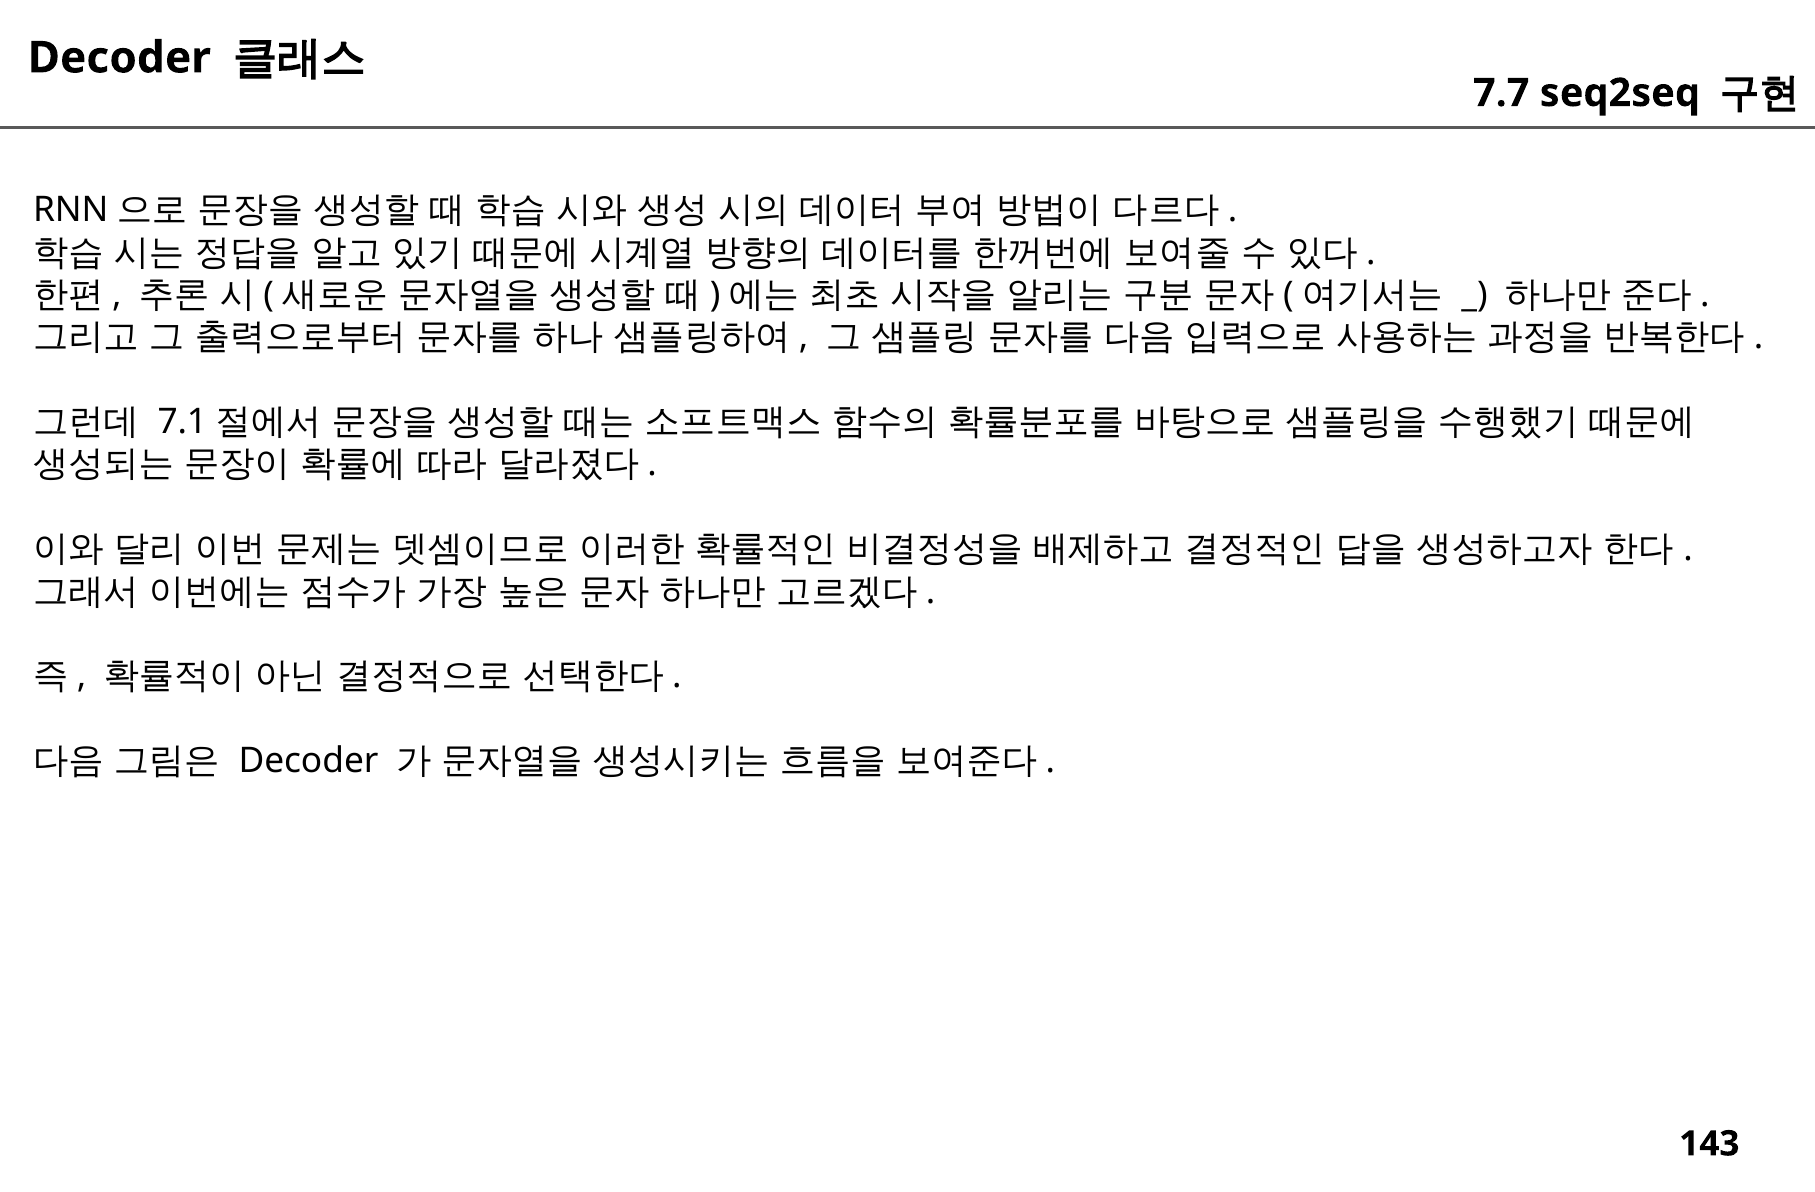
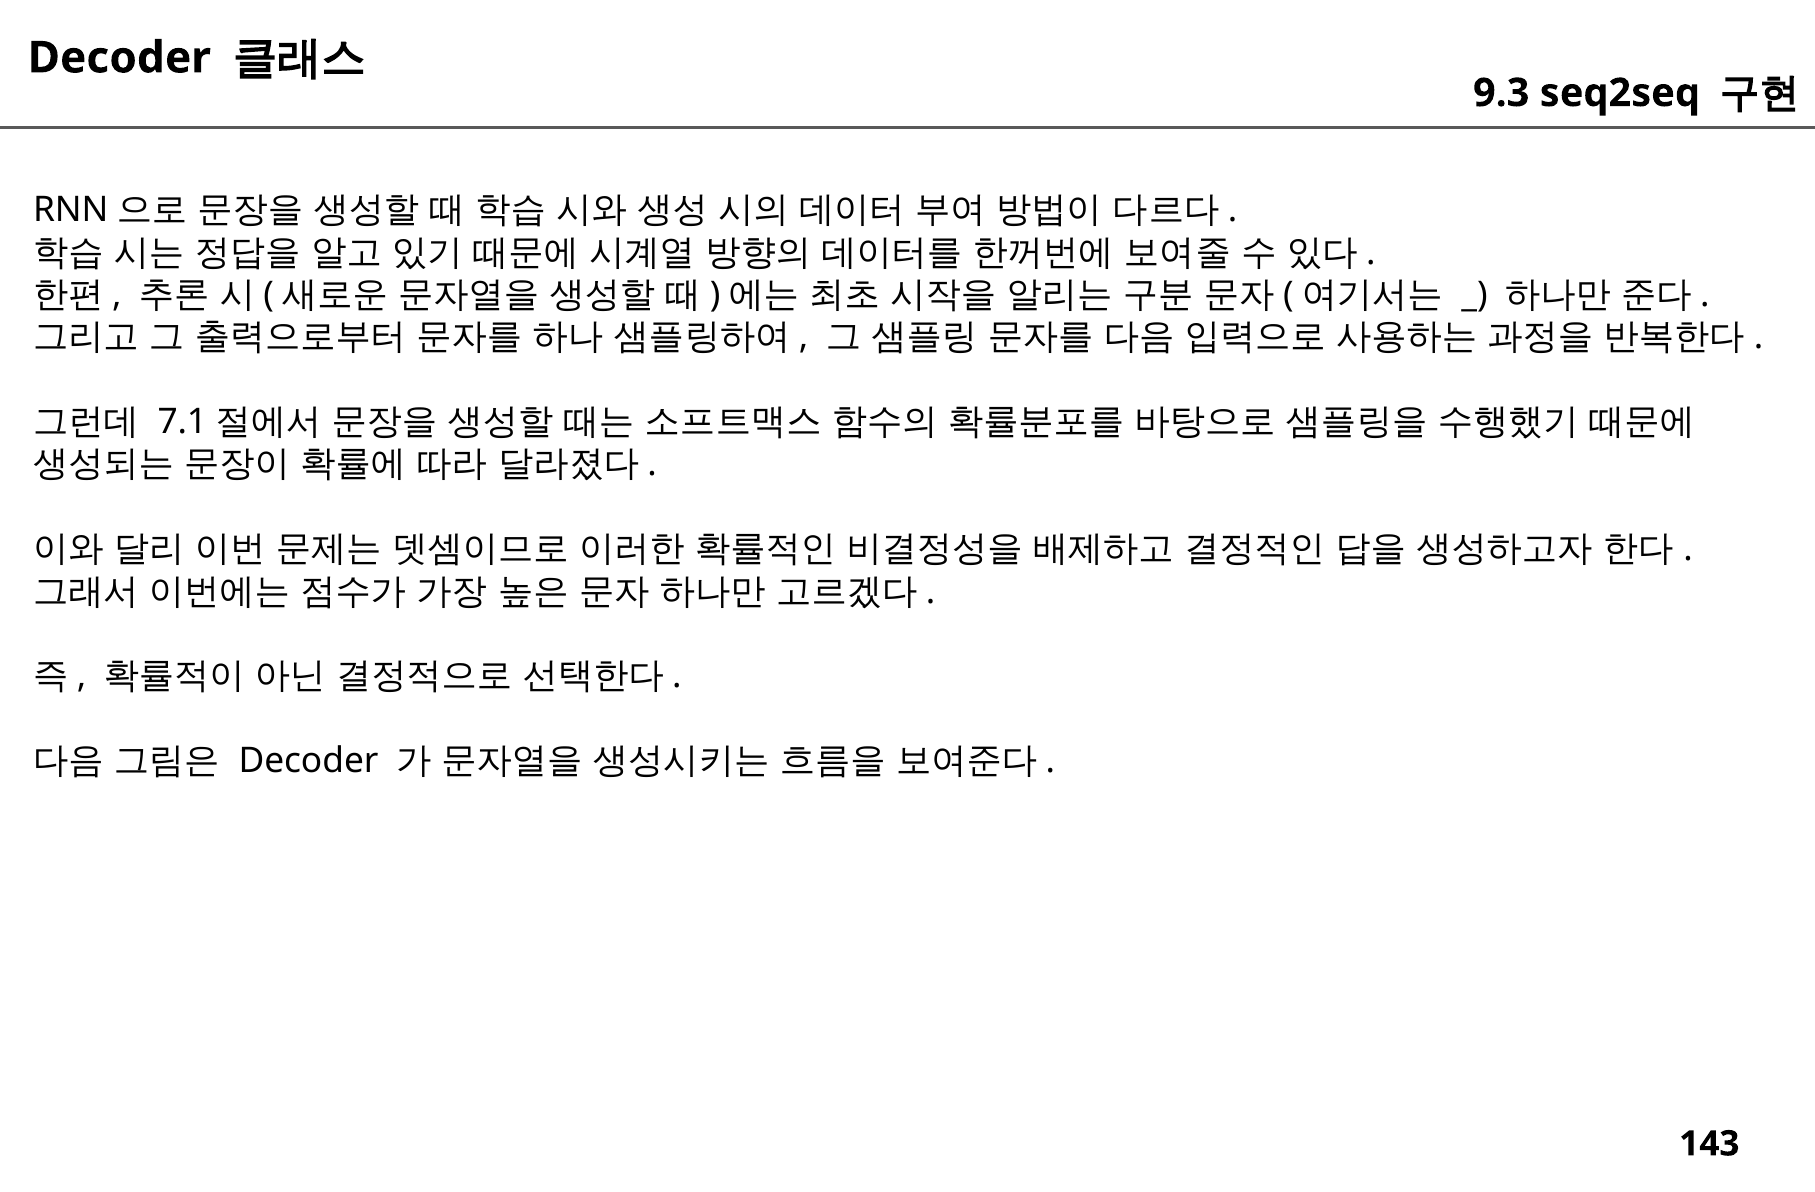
7.7: 7.7 -> 9.3
